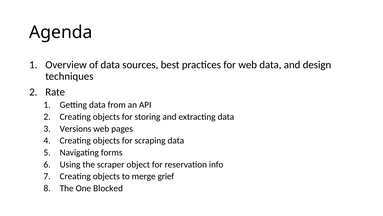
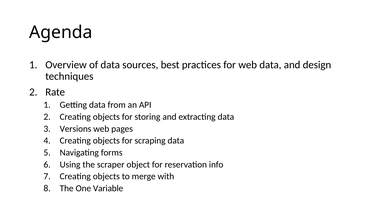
grief: grief -> with
Blocked: Blocked -> Variable
